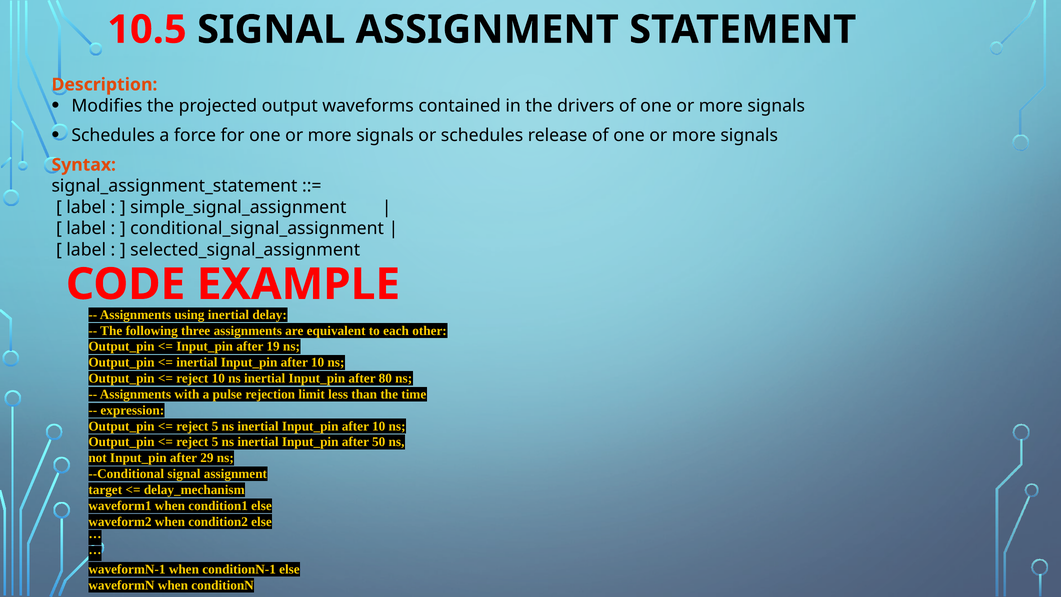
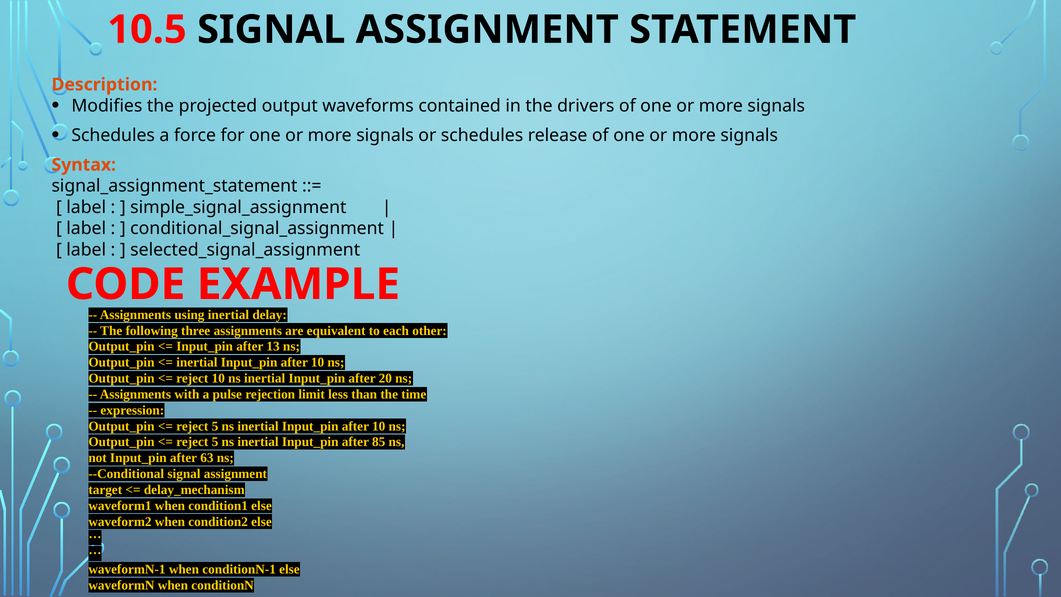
19: 19 -> 13
80: 80 -> 20
50: 50 -> 85
29: 29 -> 63
